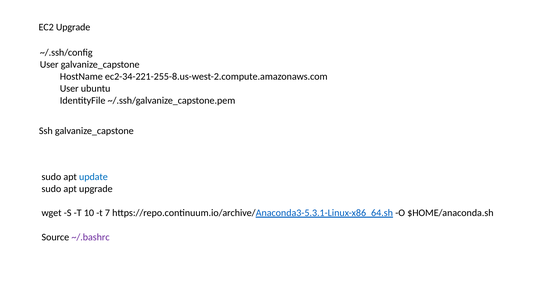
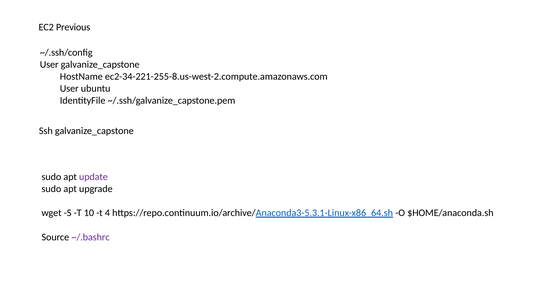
EC2 Upgrade: Upgrade -> Previous
update colour: blue -> purple
7: 7 -> 4
